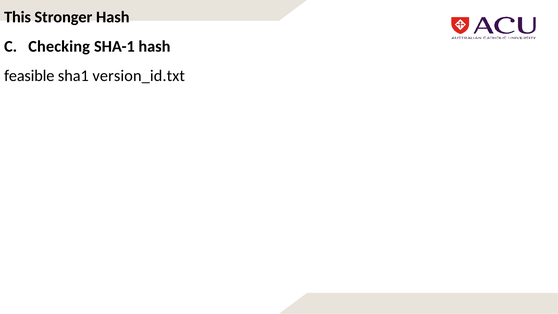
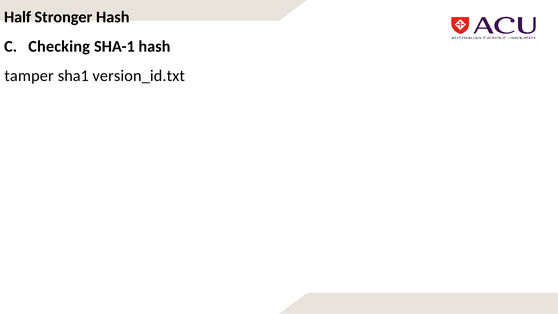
This: This -> Half
feasible: feasible -> tamper
